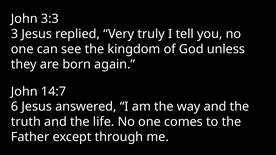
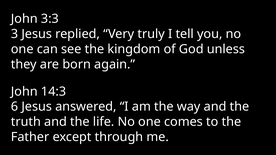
14:7: 14:7 -> 14:3
